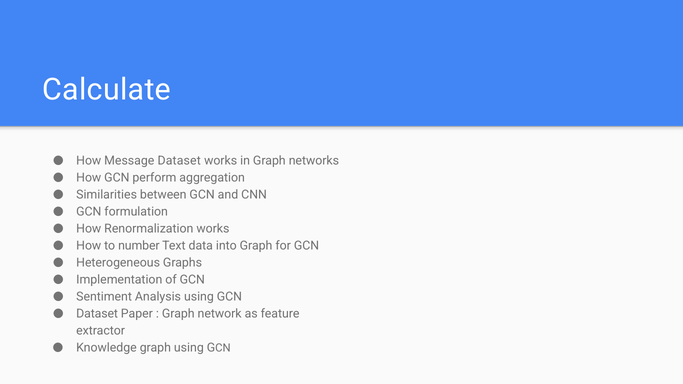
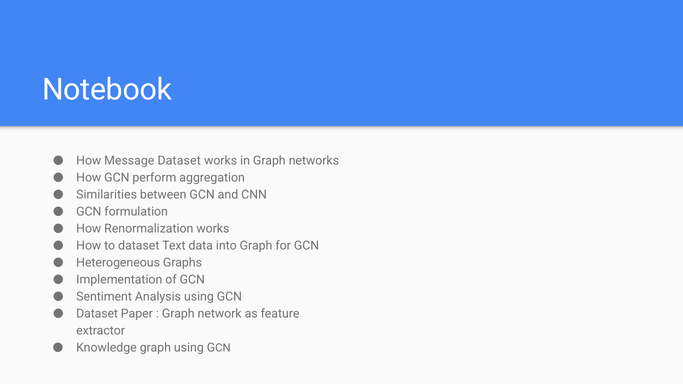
Calculate: Calculate -> Notebook
to number: number -> dataset
